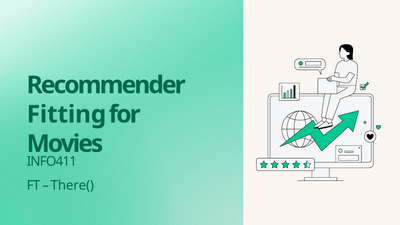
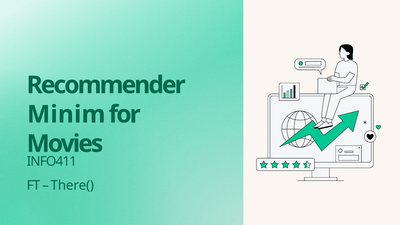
Fitting: Fitting -> Minim
